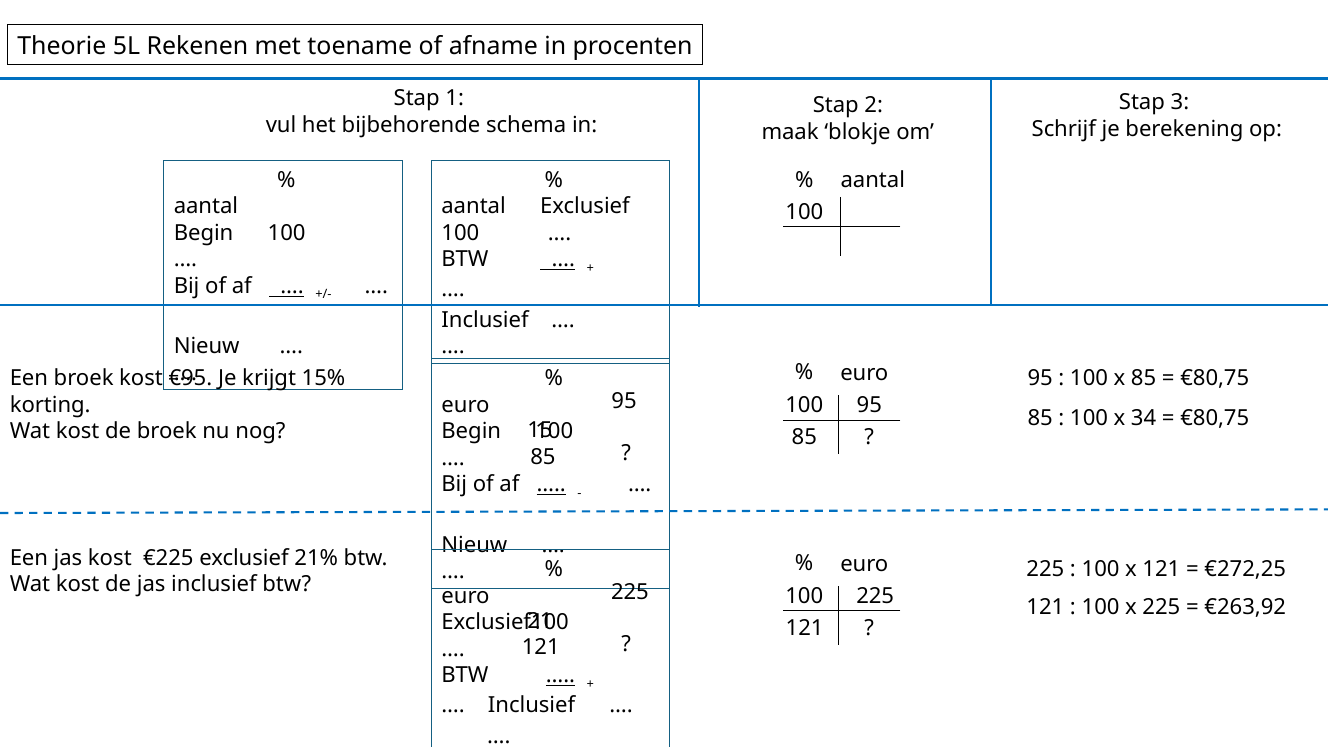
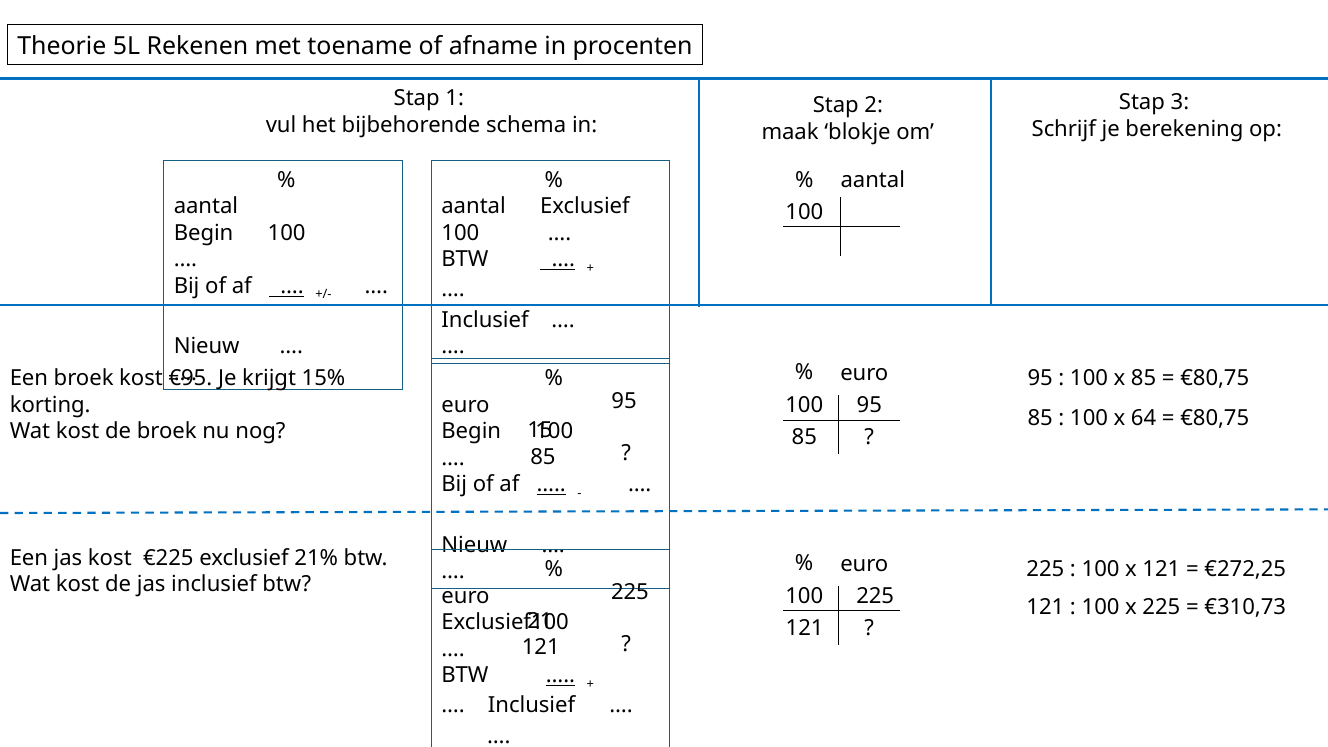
34: 34 -> 64
€263,92: €263,92 -> €310,73
